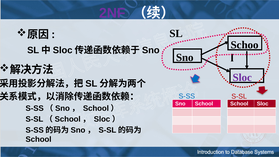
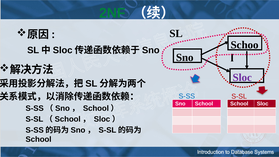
2NF colour: purple -> green
